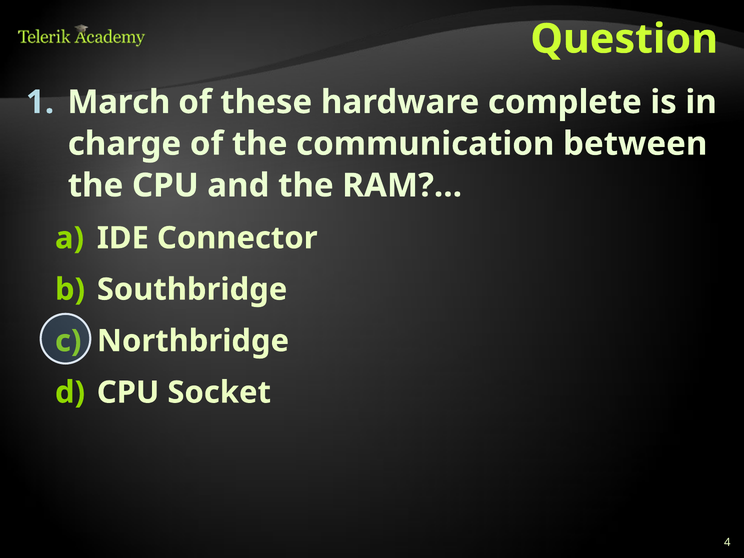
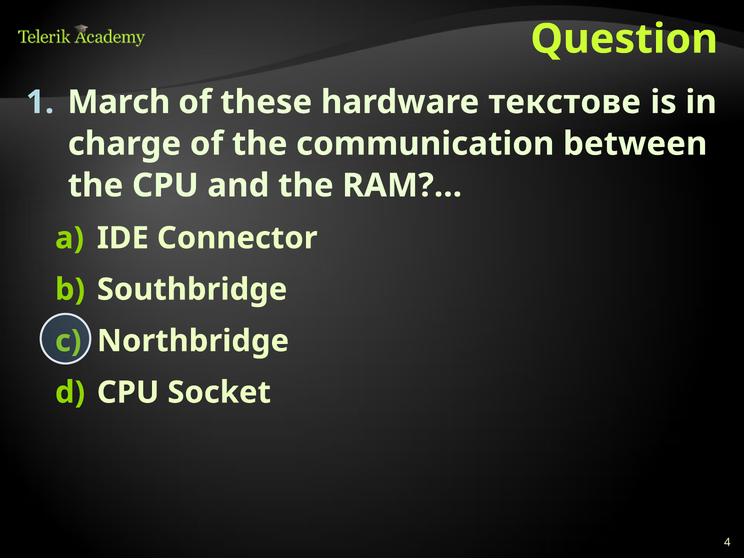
complete: complete -> текстове
